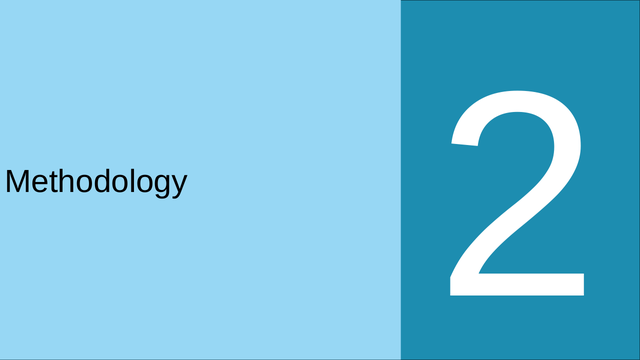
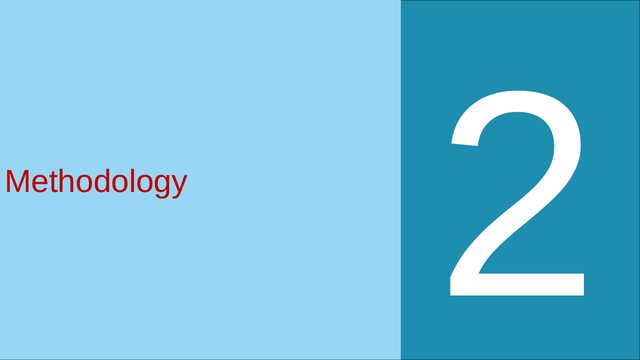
Methodology colour: black -> red
